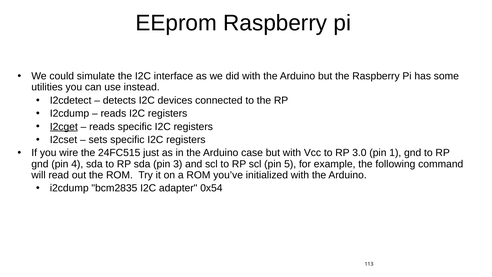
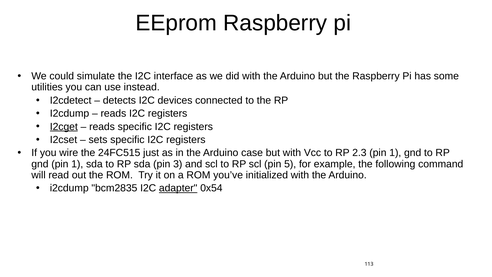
3.0: 3.0 -> 2.3
gnd pin 4: 4 -> 1
adapter underline: none -> present
